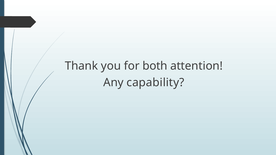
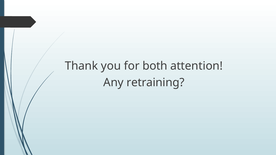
capability: capability -> retraining
